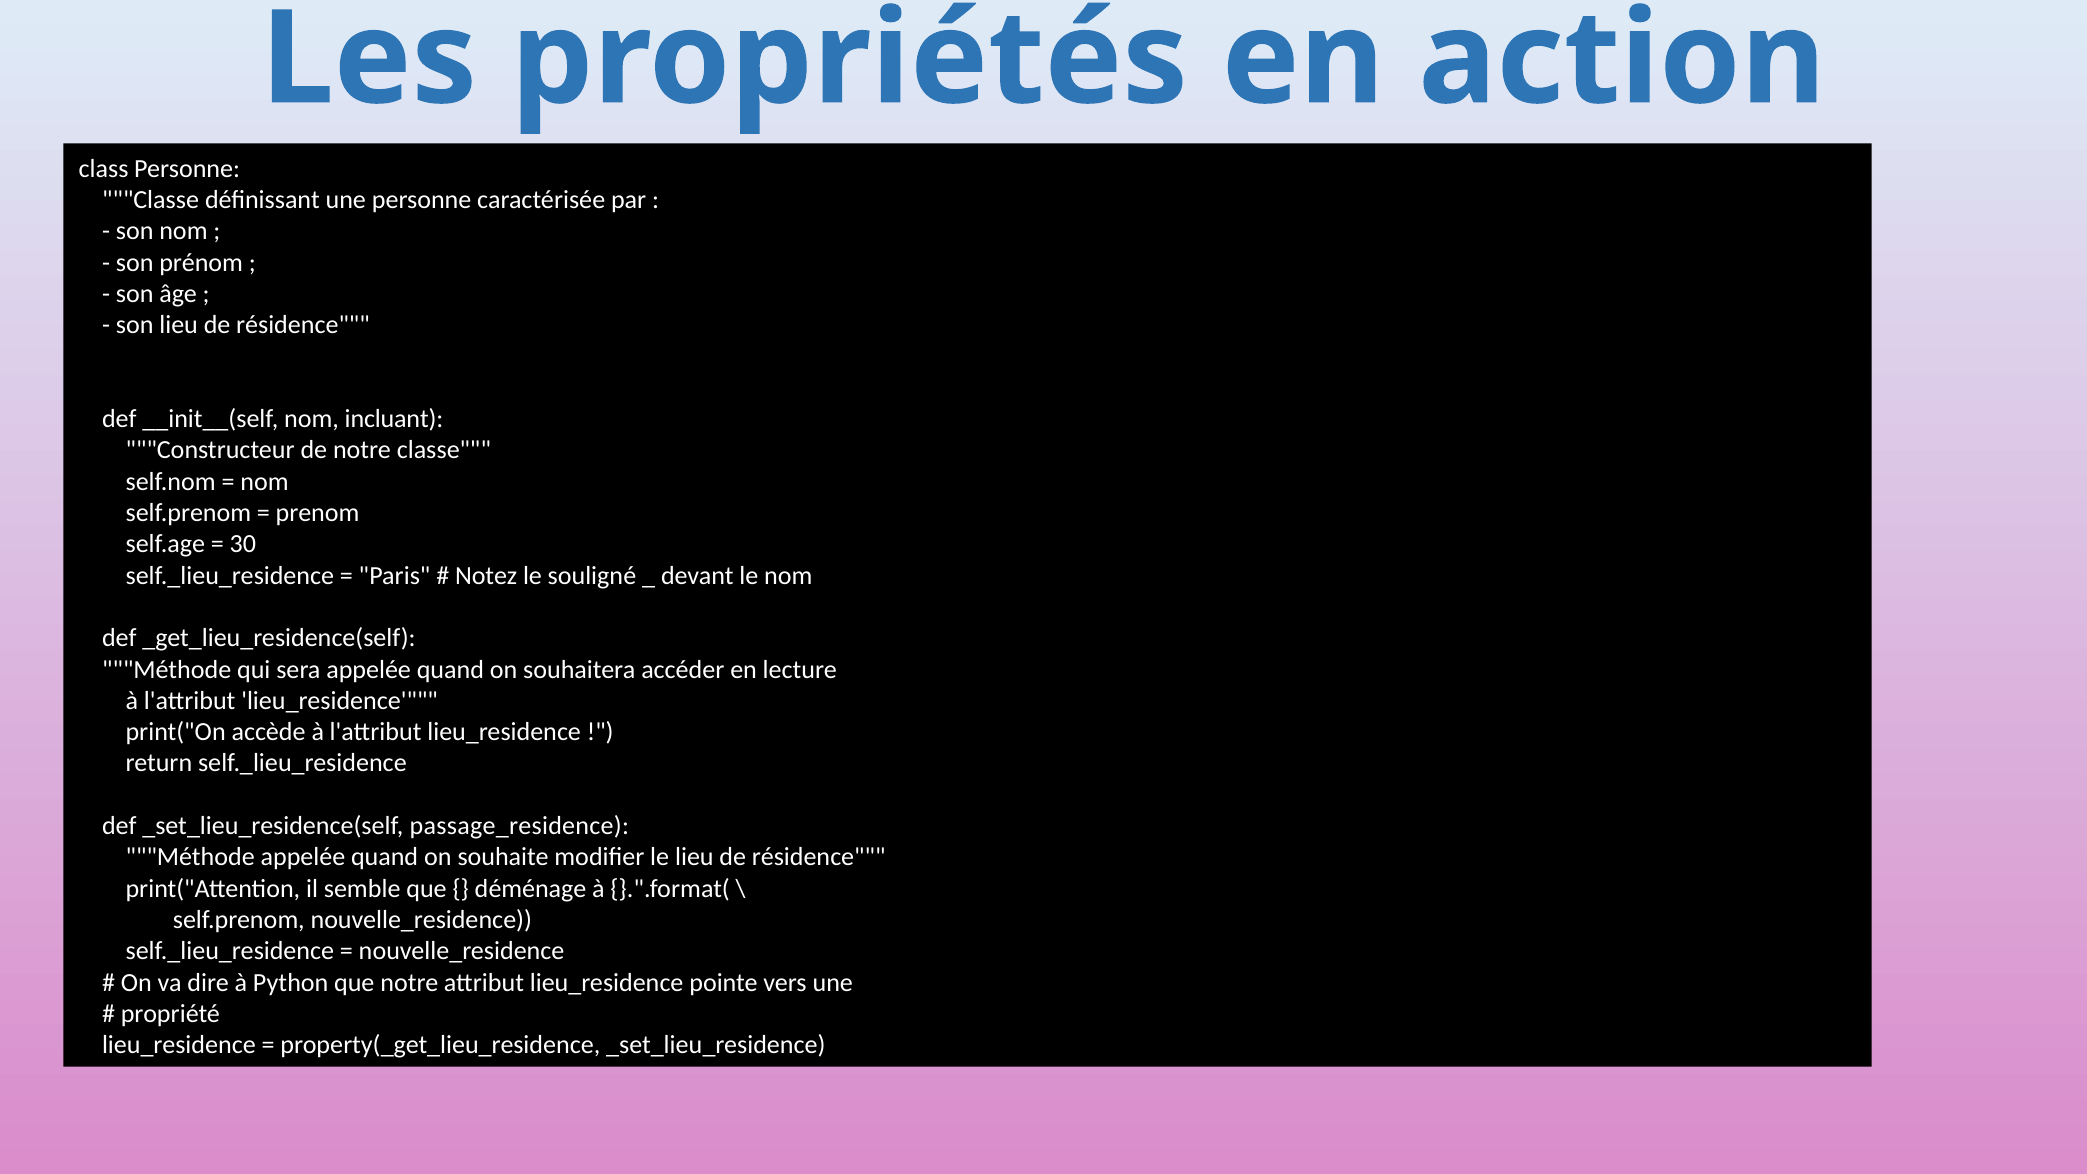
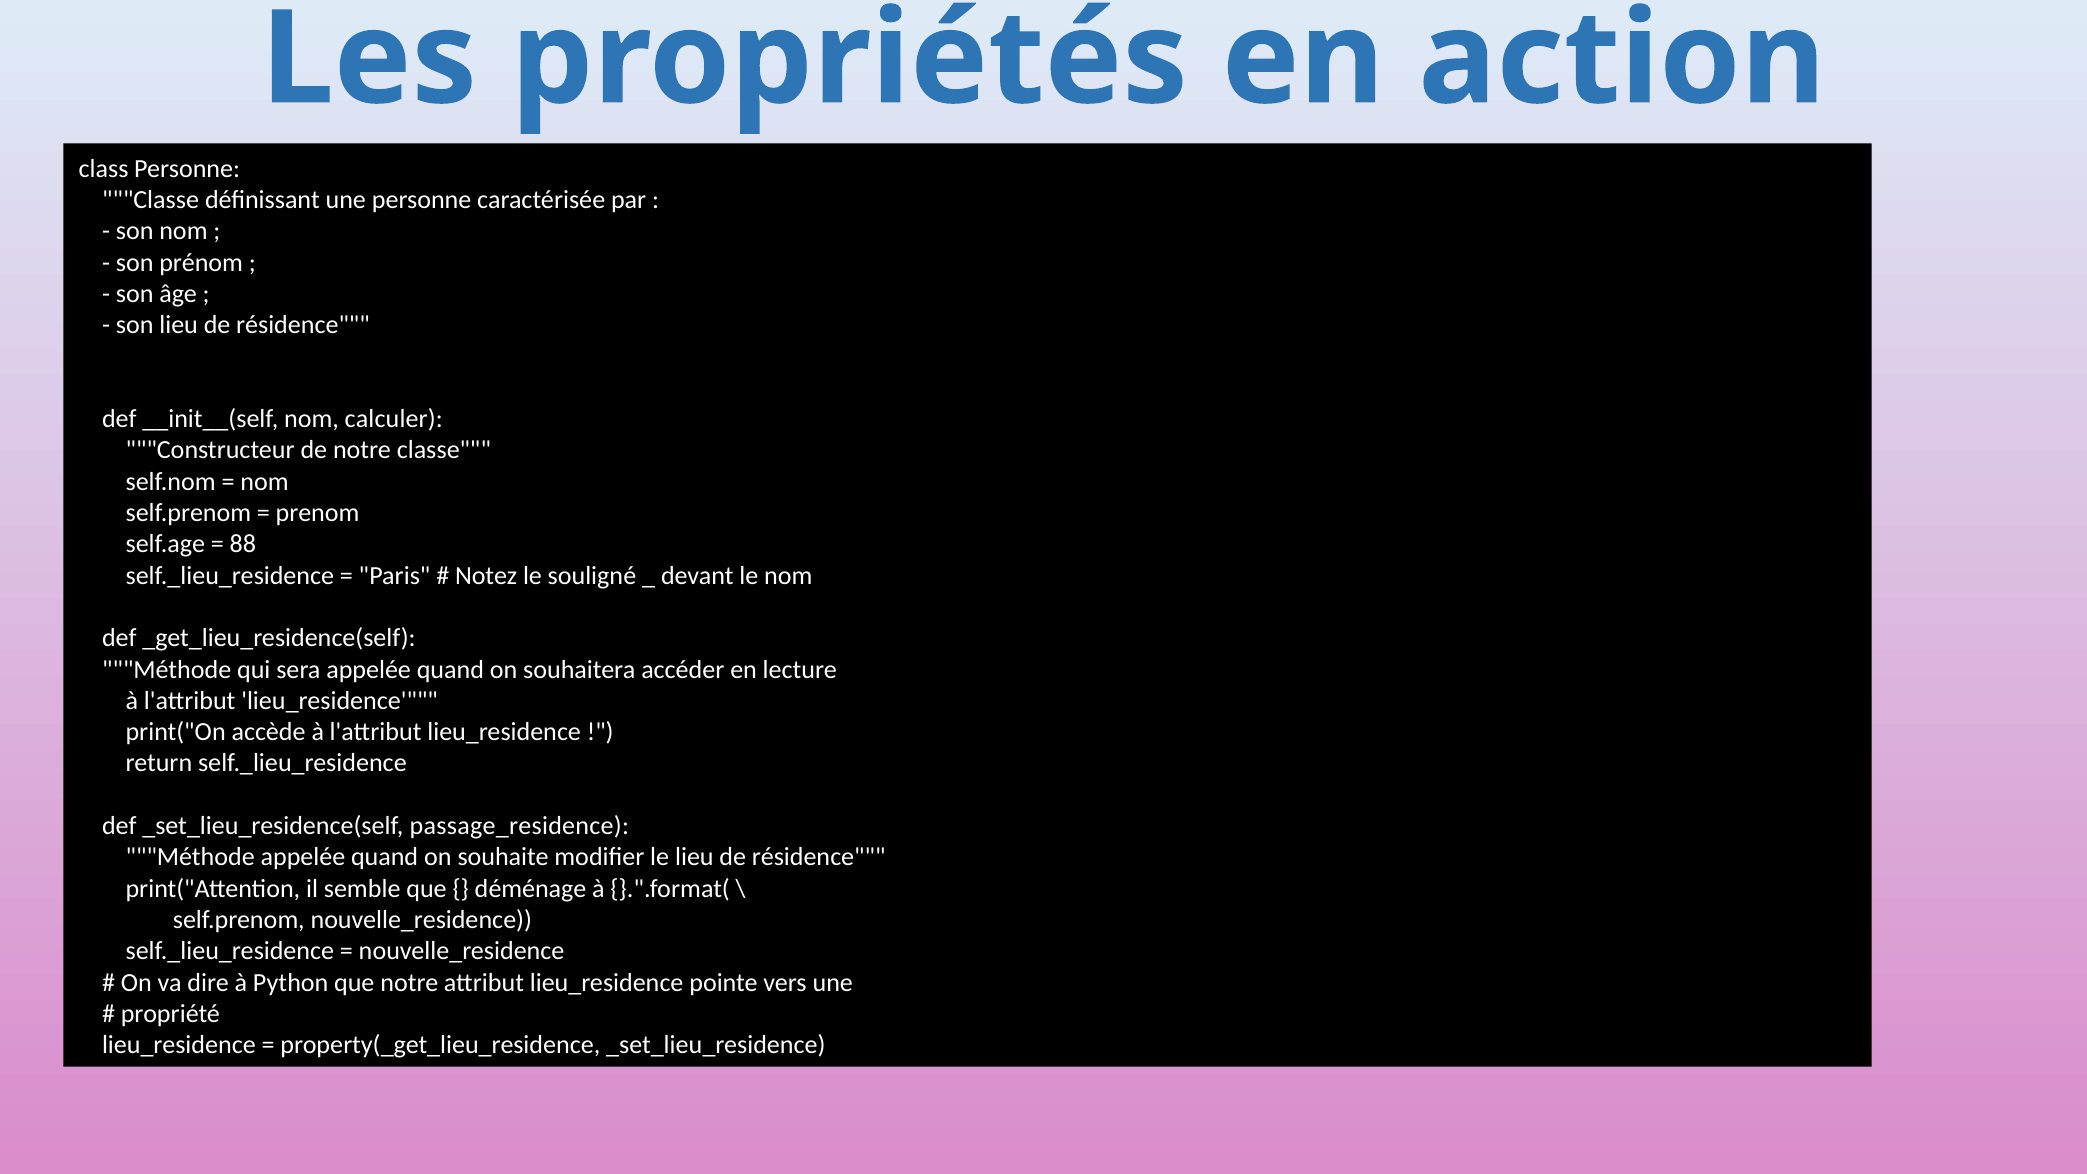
incluant: incluant -> calculer
30: 30 -> 88
